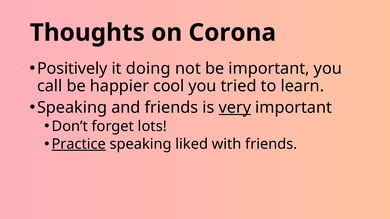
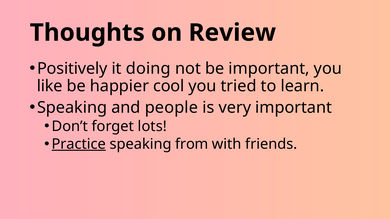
Corona: Corona -> Review
call: call -> like
and friends: friends -> people
very underline: present -> none
liked: liked -> from
